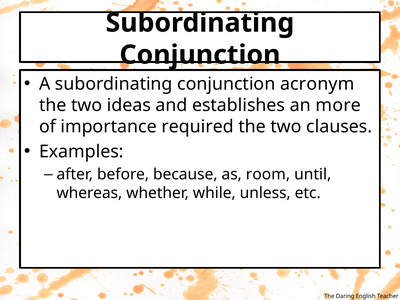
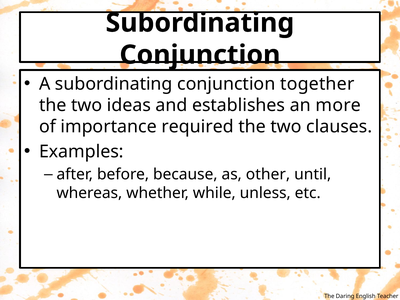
acronym: acronym -> together
room: room -> other
